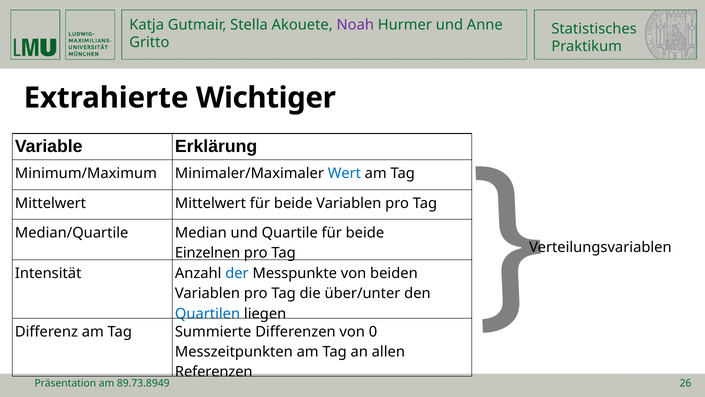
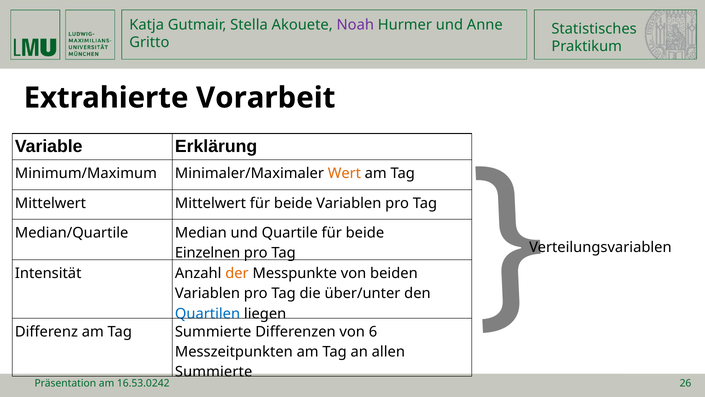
Wichtiger: Wichtiger -> Vorarbeit
Wert colour: blue -> orange
der colour: blue -> orange
0: 0 -> 6
Referenzen at (214, 372): Referenzen -> Summierte
89.73.8949: 89.73.8949 -> 16.53.0242
